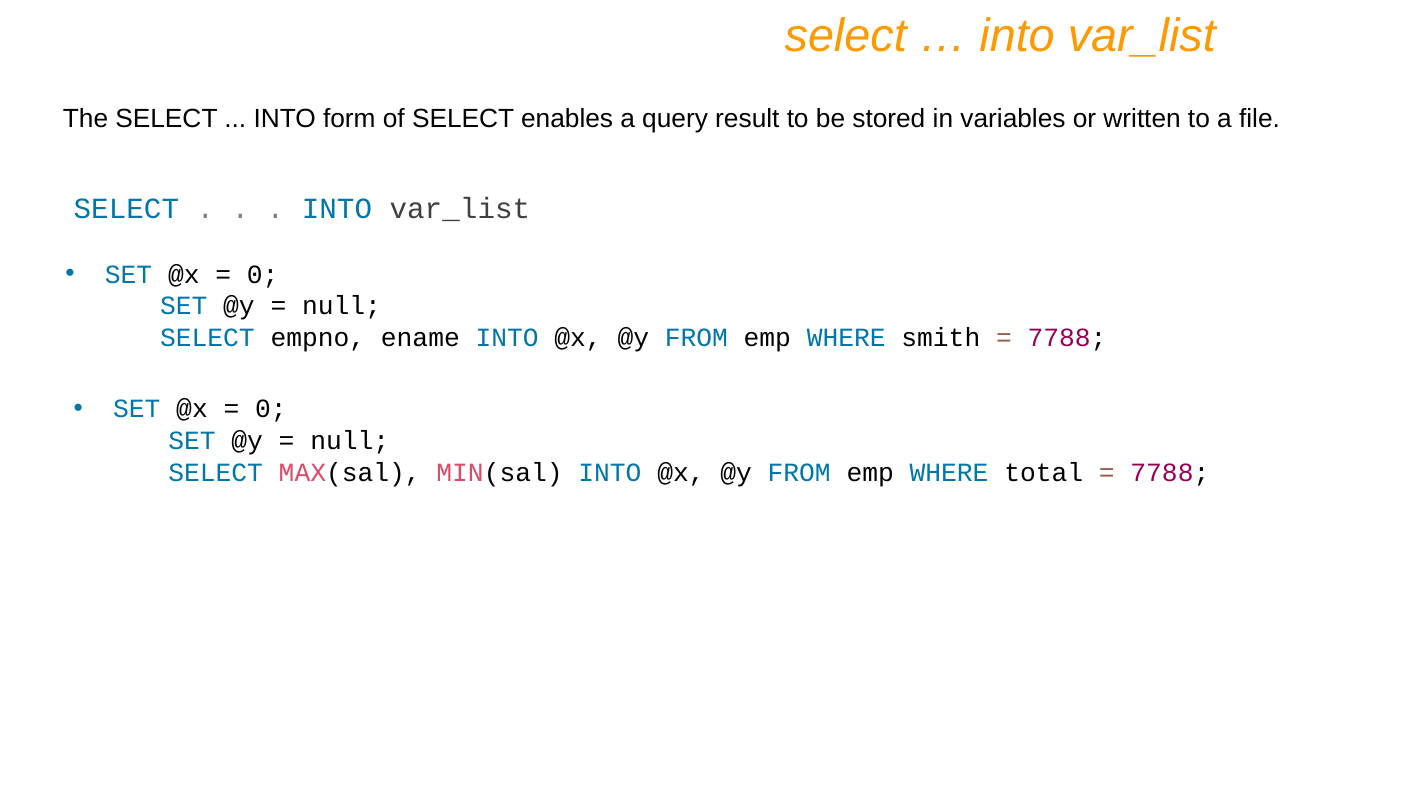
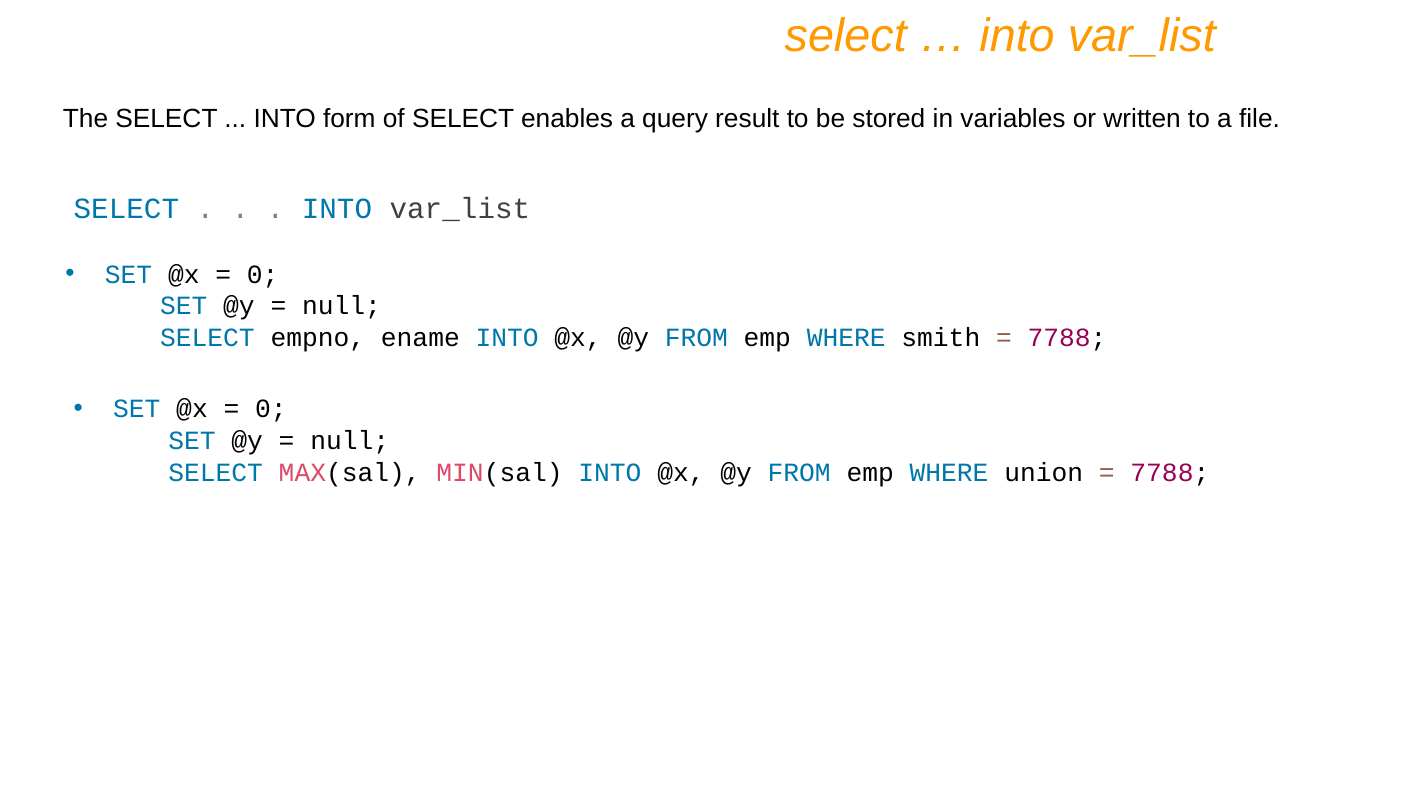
total: total -> union
